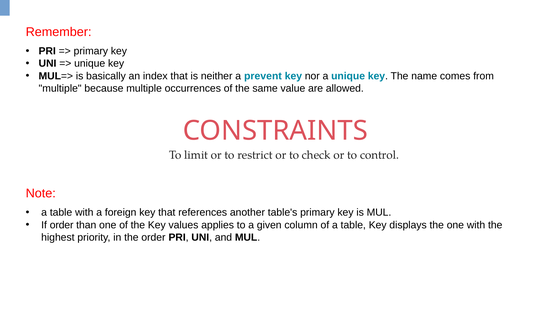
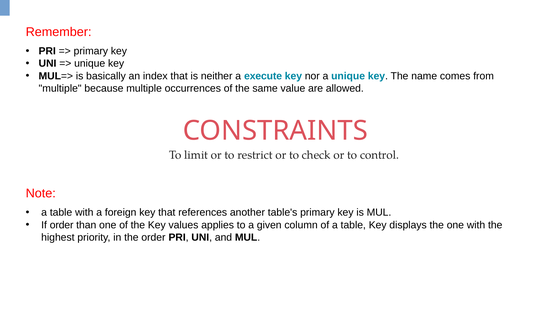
prevent: prevent -> execute
